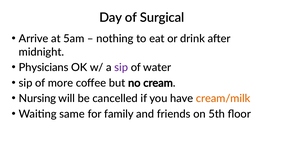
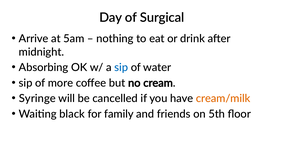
Physicians: Physicians -> Absorbing
sip at (121, 67) colour: purple -> blue
Nursing: Nursing -> Syringe
same: same -> black
